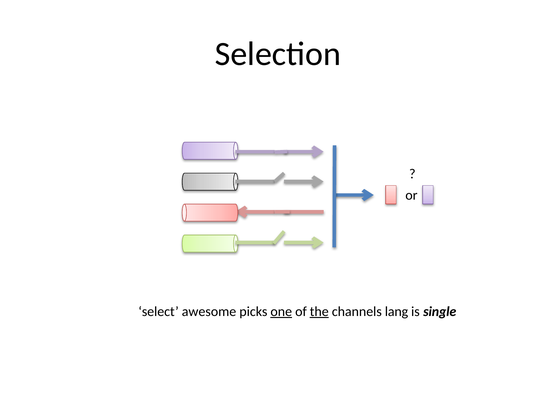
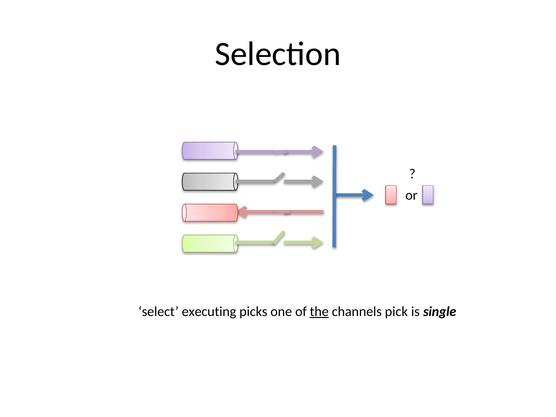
awesome: awesome -> executing
one underline: present -> none
lang: lang -> pick
